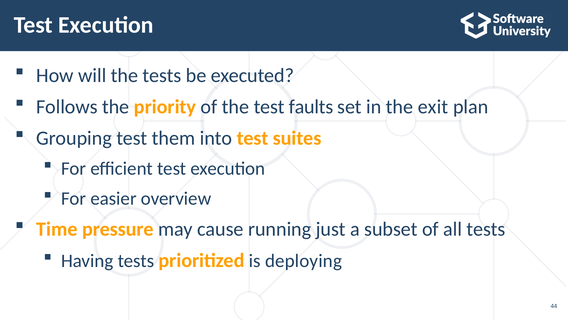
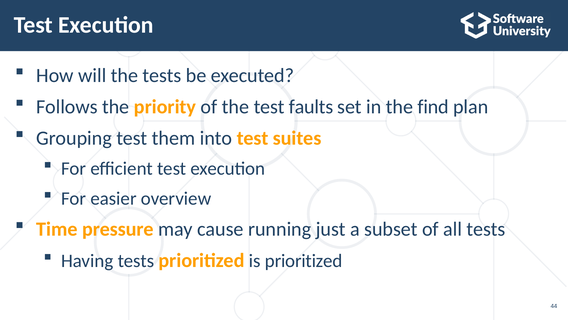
exit: exit -> find
is deploying: deploying -> prioritized
